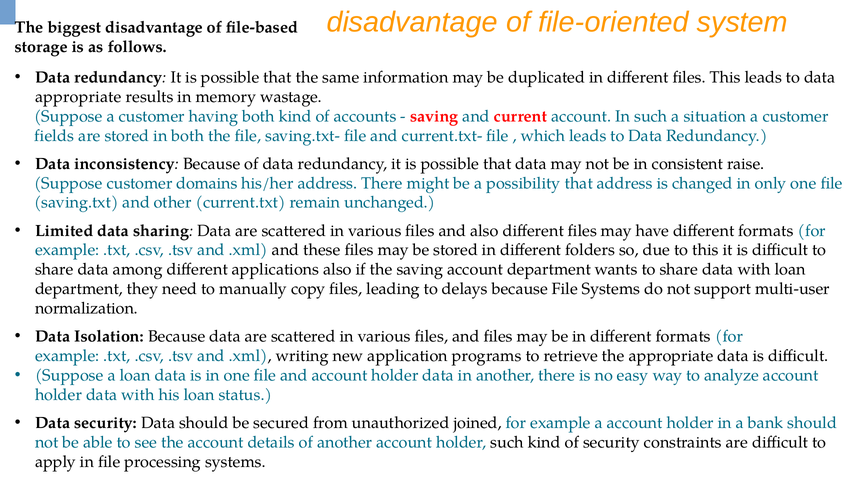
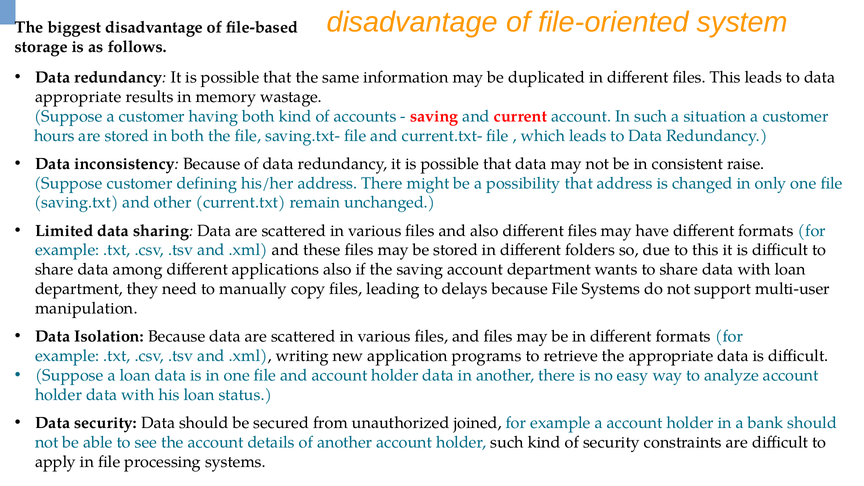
fields: fields -> hours
domains: domains -> defining
normalization: normalization -> manipulation
